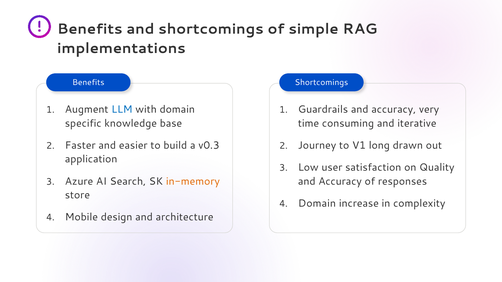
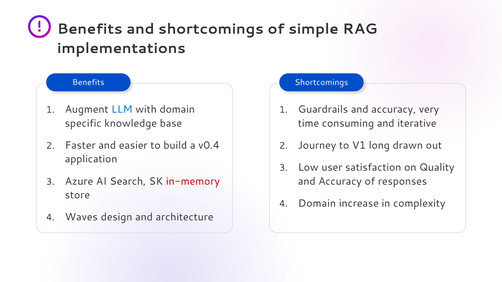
v0.3: v0.3 -> v0.4
in-memory colour: orange -> red
Mobile: Mobile -> Waves
